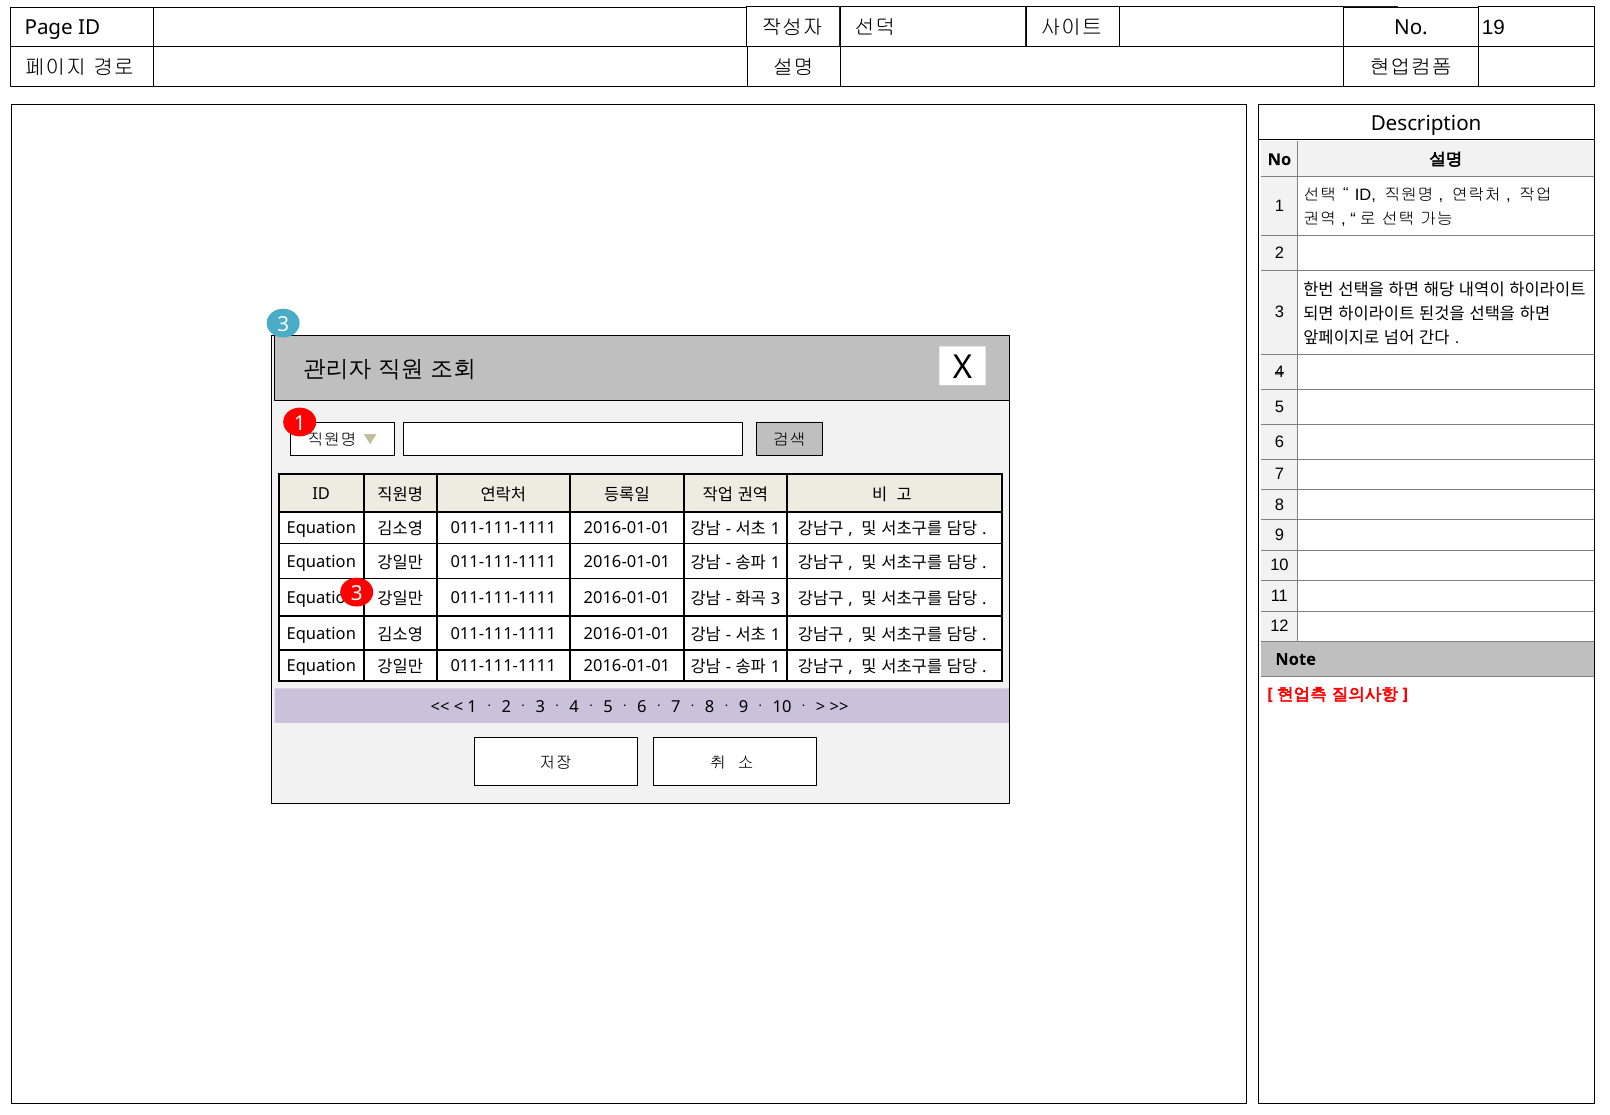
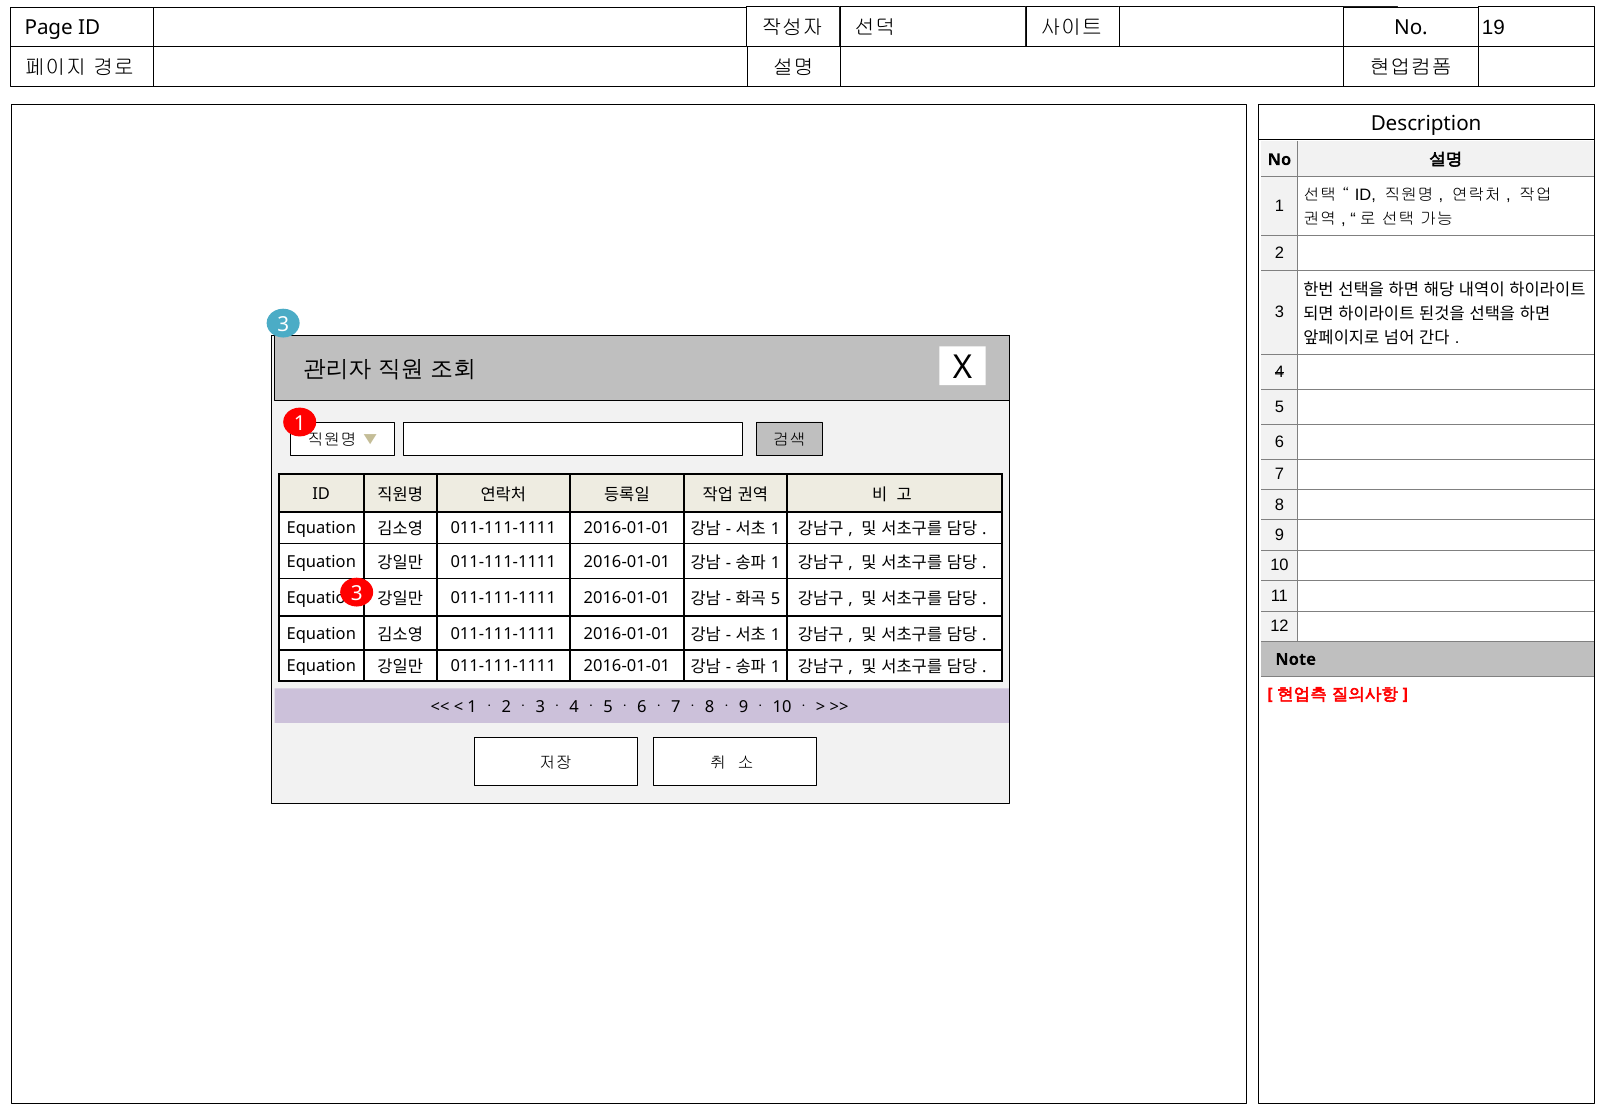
3 at (776, 599): 3 -> 5
